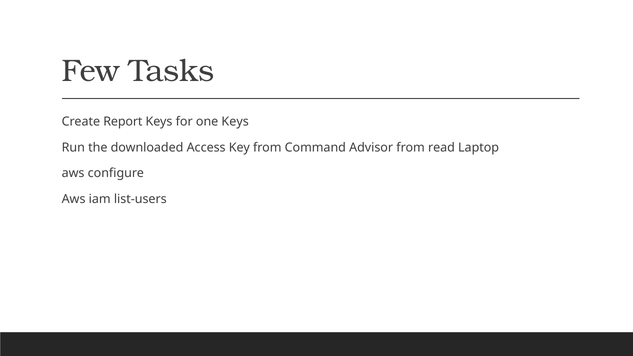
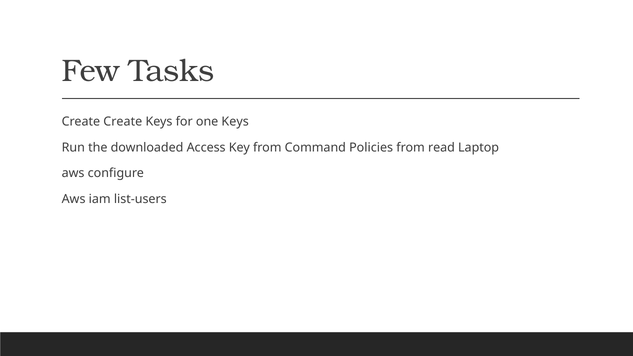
Create Report: Report -> Create
Advisor: Advisor -> Policies
